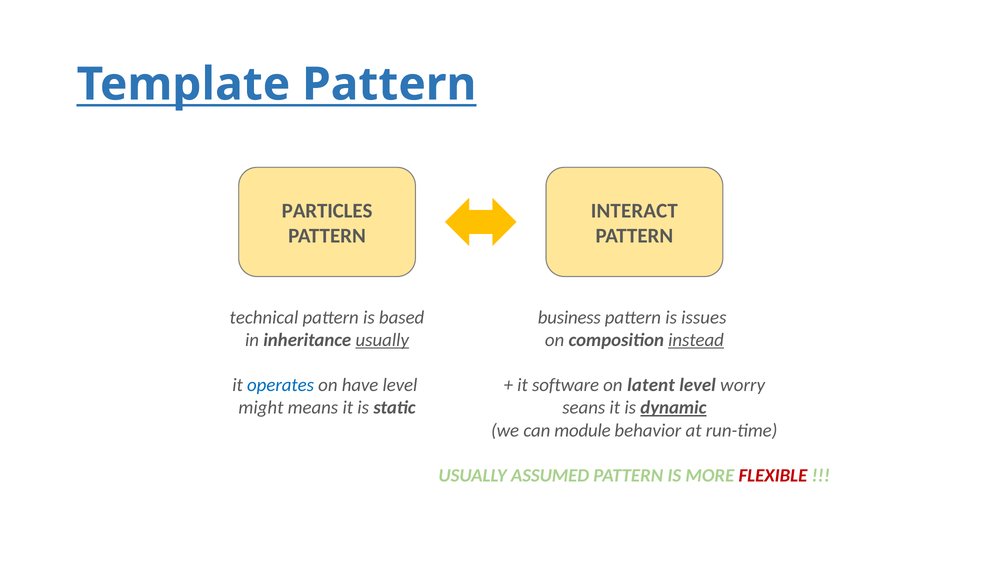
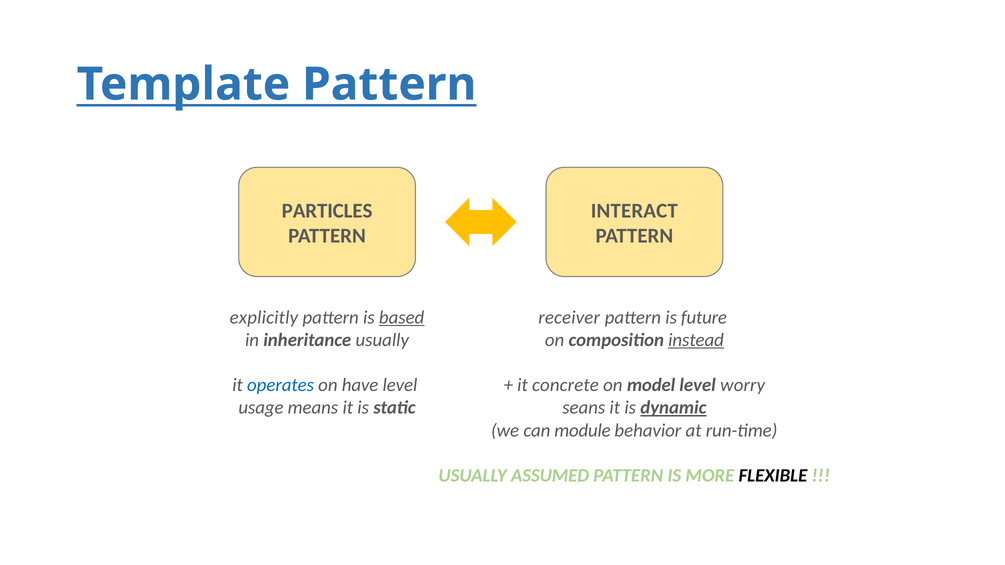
technical: technical -> explicitly
based underline: none -> present
business: business -> receiver
issues: issues -> future
usually at (382, 340) underline: present -> none
software: software -> concrete
latent: latent -> model
might: might -> usage
FLEXIBLE colour: red -> black
